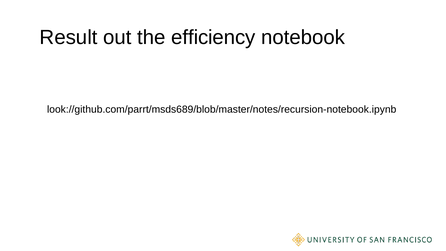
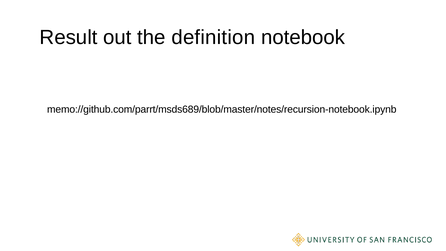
efficiency: efficiency -> definition
look://github.com/parrt/msds689/blob/master/notes/recursion-notebook.ipynb: look://github.com/parrt/msds689/blob/master/notes/recursion-notebook.ipynb -> memo://github.com/parrt/msds689/blob/master/notes/recursion-notebook.ipynb
